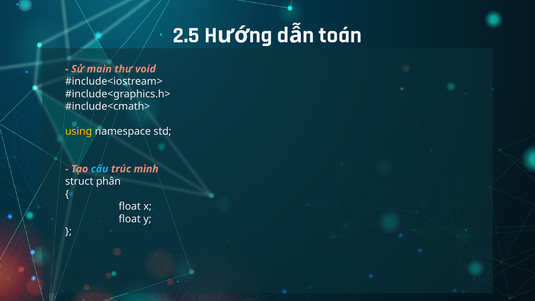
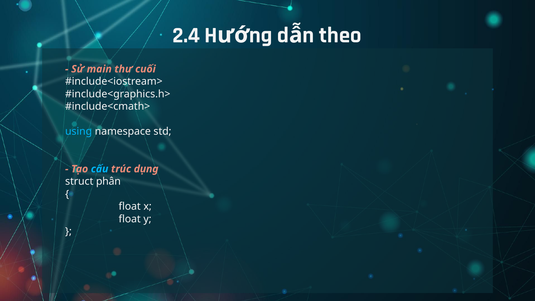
2.5: 2.5 -> 2.4
toán: toán -> theo
void: void -> cuối
using colour: yellow -> light blue
mình: mình -> dụng
